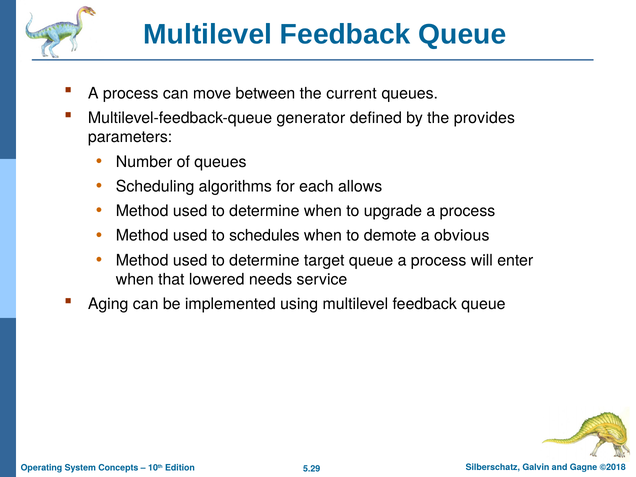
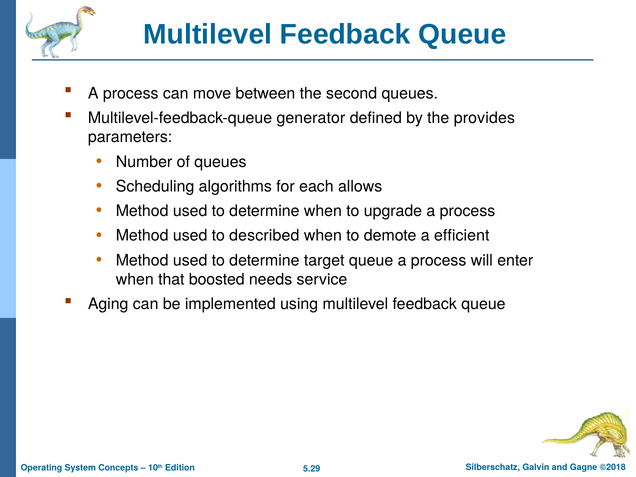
current: current -> second
schedules: schedules -> described
obvious: obvious -> efficient
lowered: lowered -> boosted
